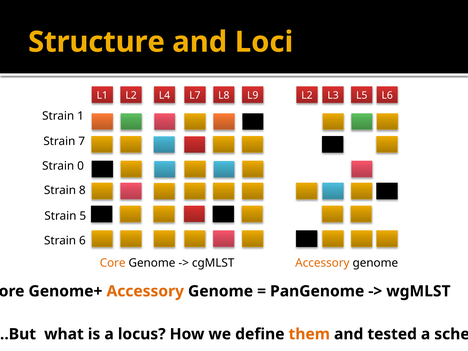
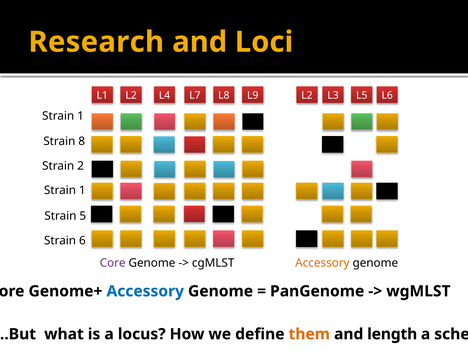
Structure: Structure -> Research
7: 7 -> 8
0: 0 -> 2
8 at (82, 190): 8 -> 1
Core at (113, 263) colour: orange -> purple
Accessory at (145, 291) colour: orange -> blue
tested: tested -> length
